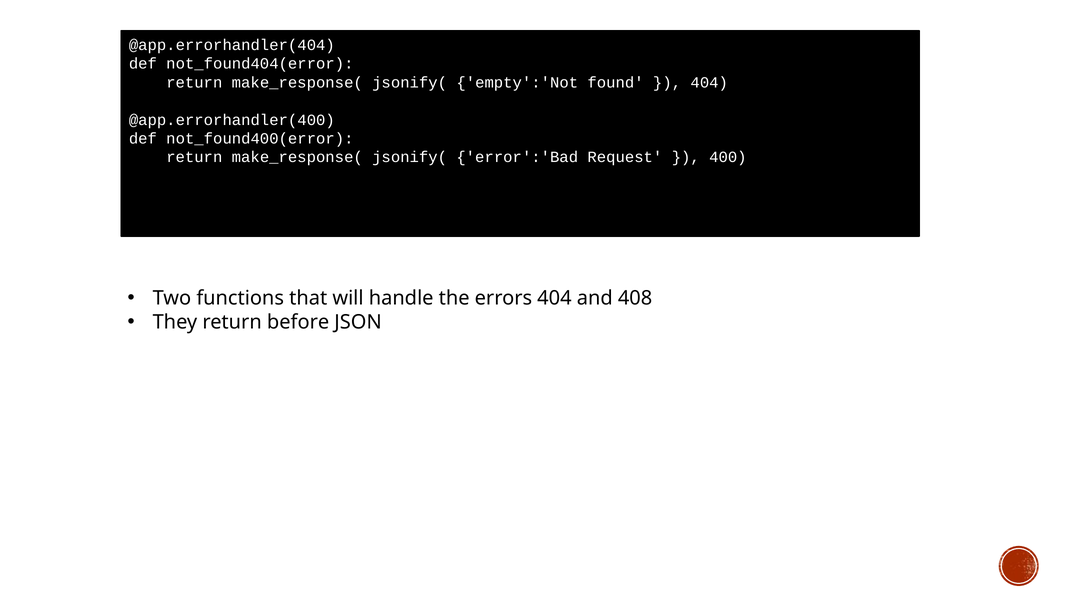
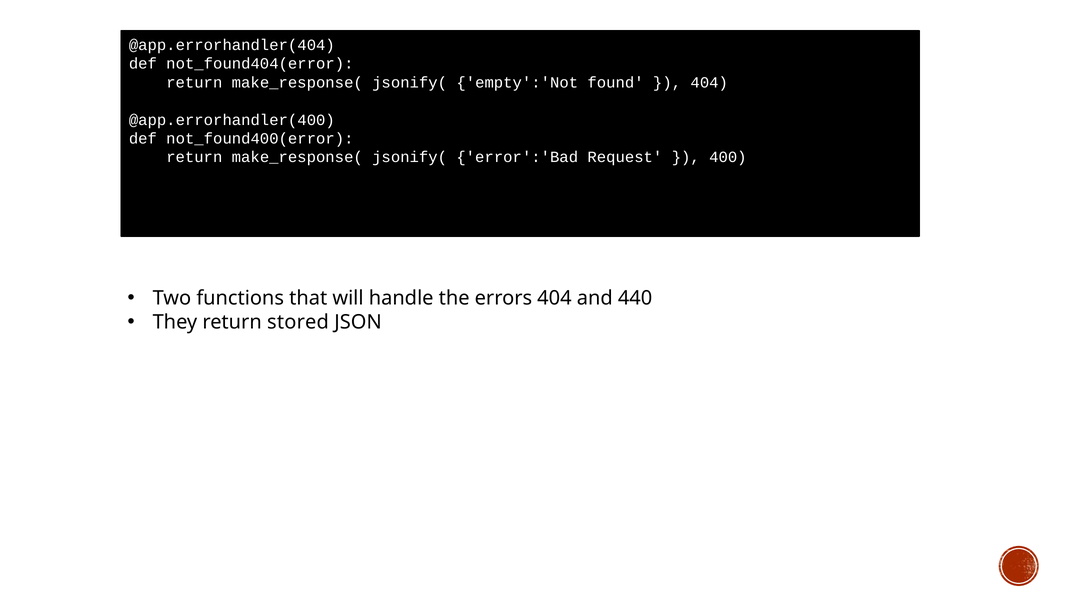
408: 408 -> 440
before: before -> stored
